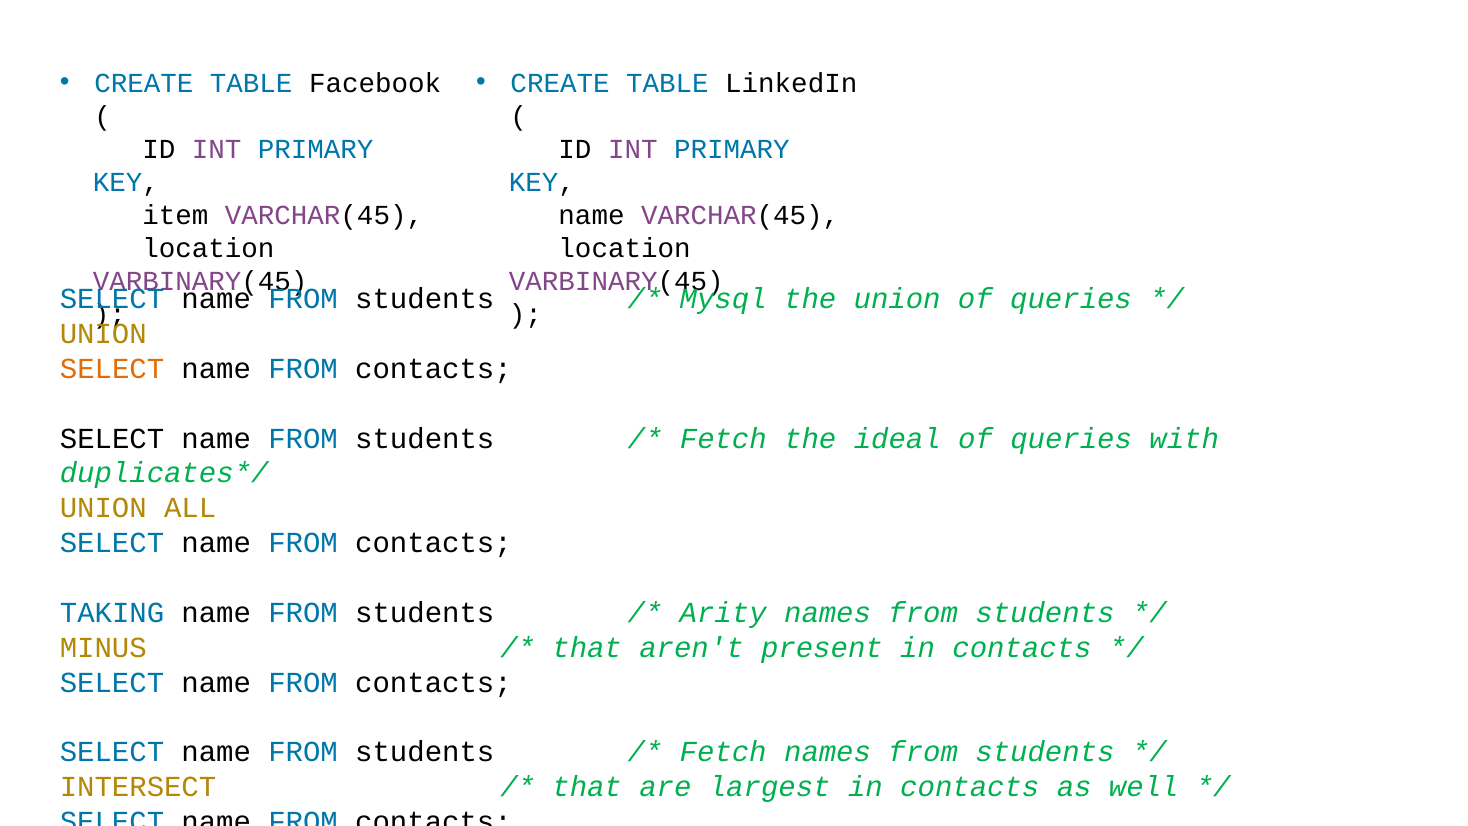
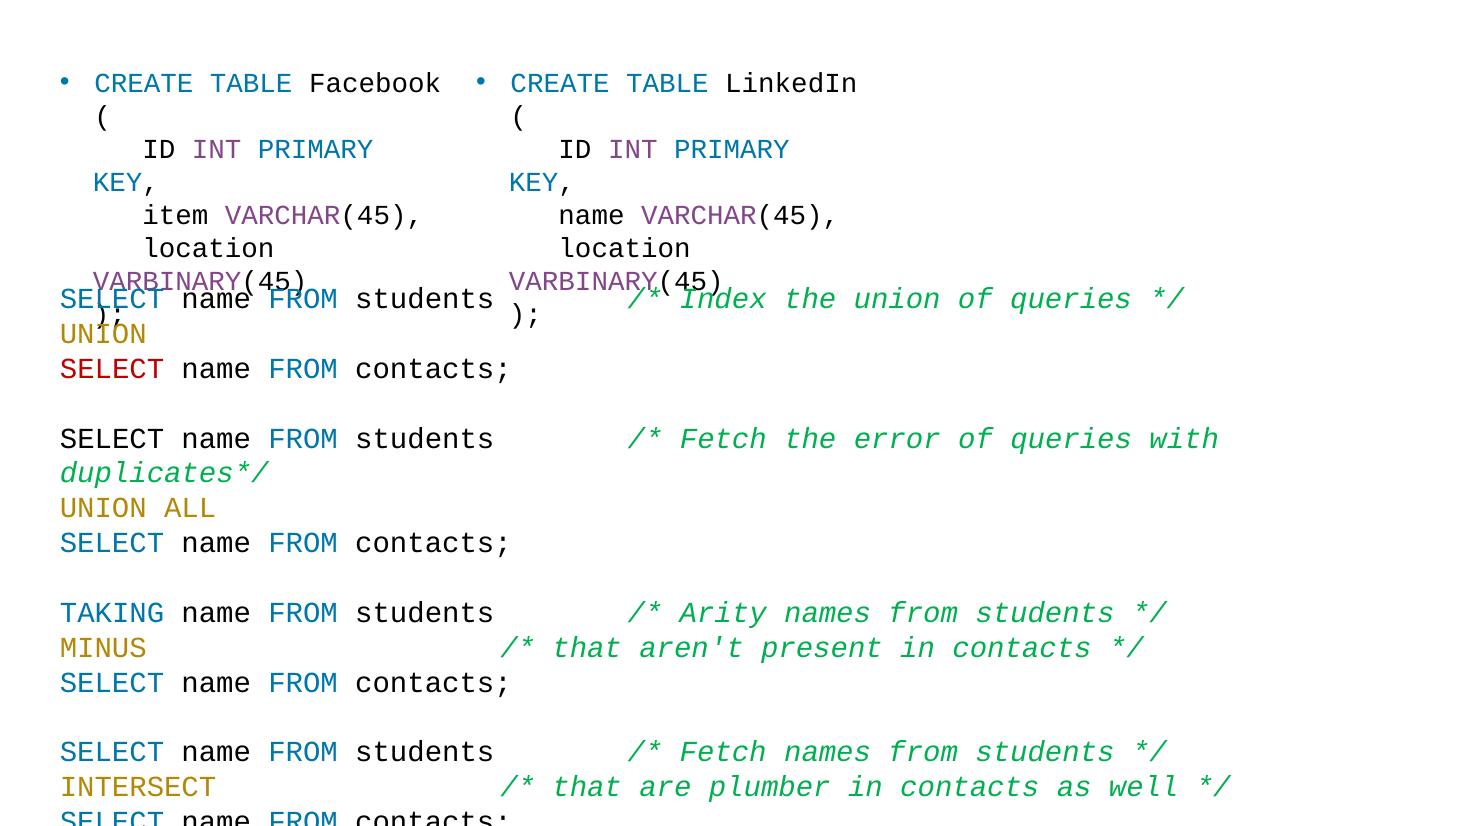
Mysql: Mysql -> Index
SELECT at (112, 369) colour: orange -> red
ideal: ideal -> error
largest: largest -> plumber
